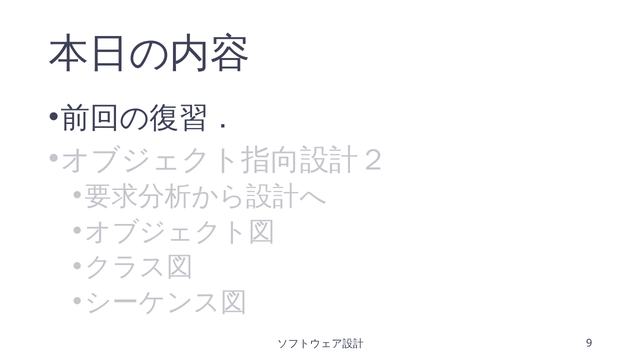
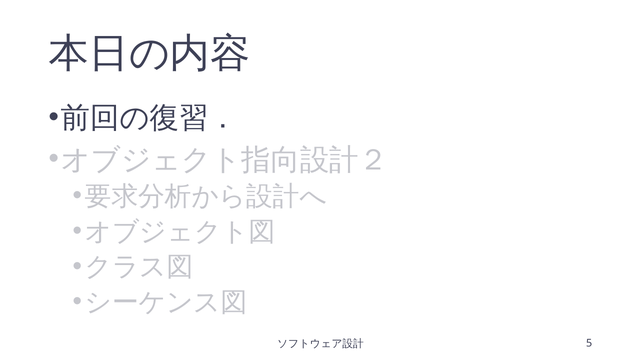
9: 9 -> 5
